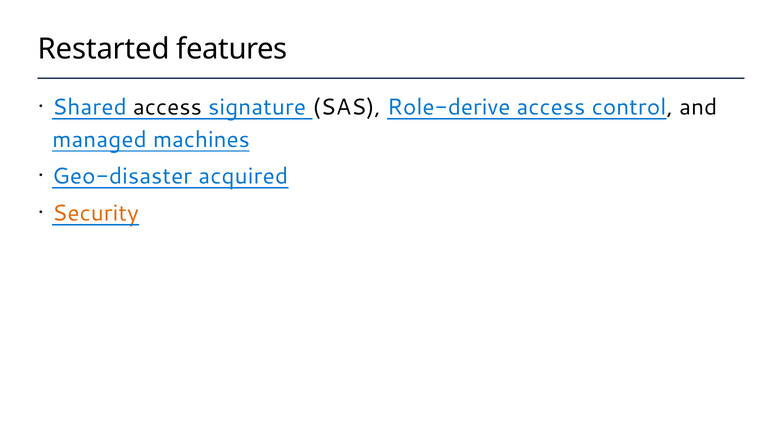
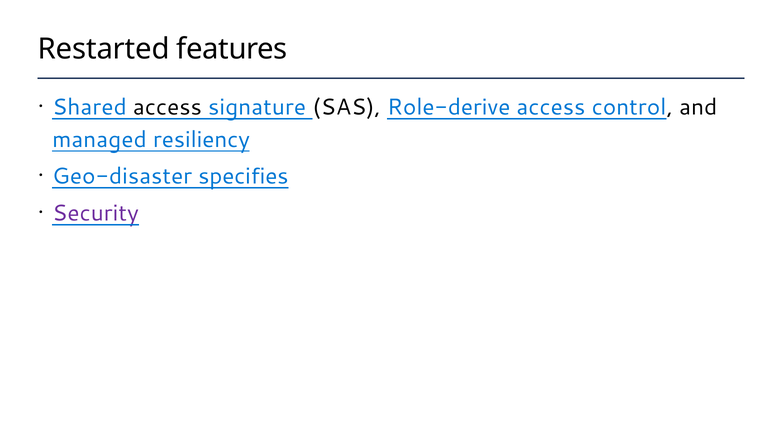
machines: machines -> resiliency
acquired: acquired -> specifies
Security colour: orange -> purple
